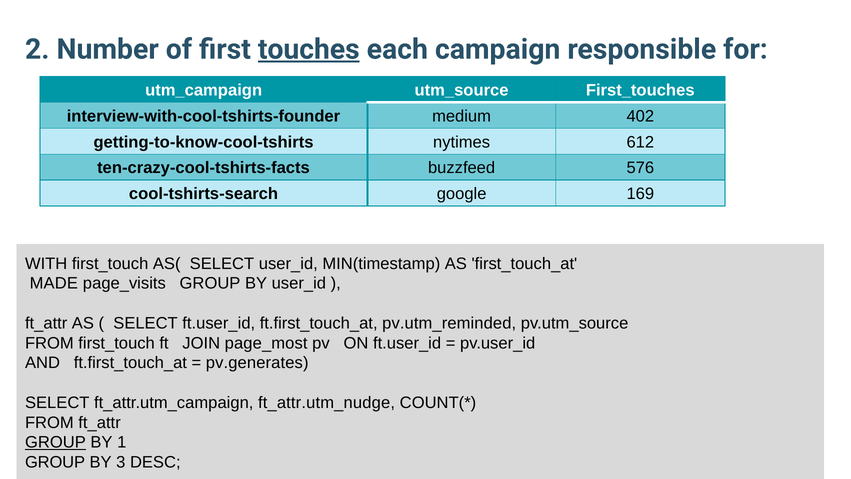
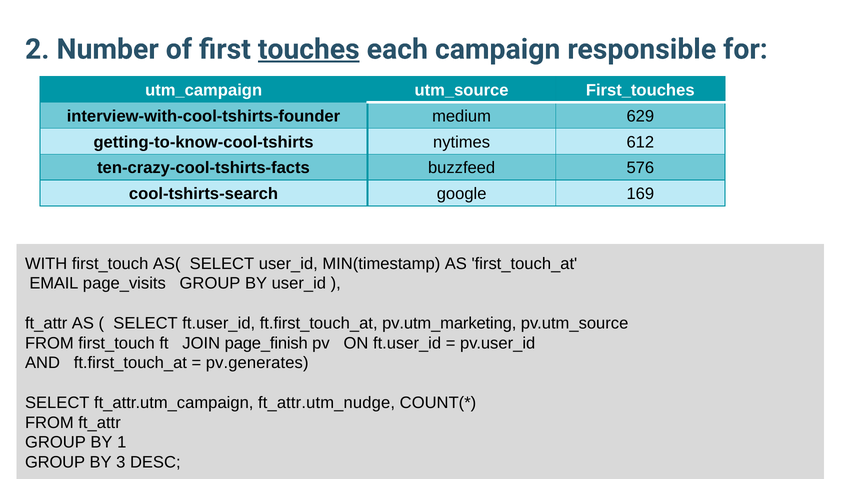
402: 402 -> 629
MADE: MADE -> EMAIL
pv.utm_reminded: pv.utm_reminded -> pv.utm_marketing
page_most: page_most -> page_finish
GROUP at (55, 442) underline: present -> none
